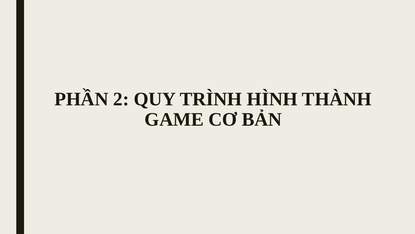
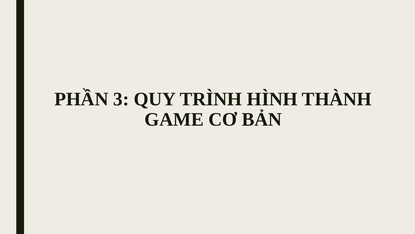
2: 2 -> 3
